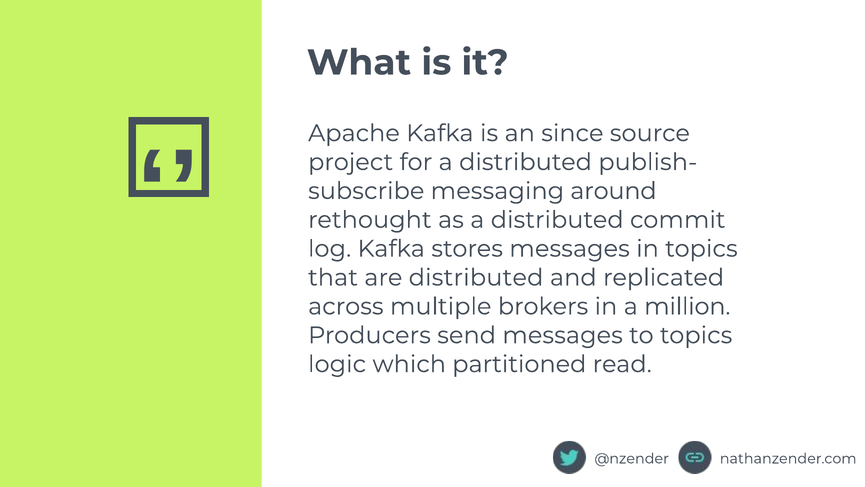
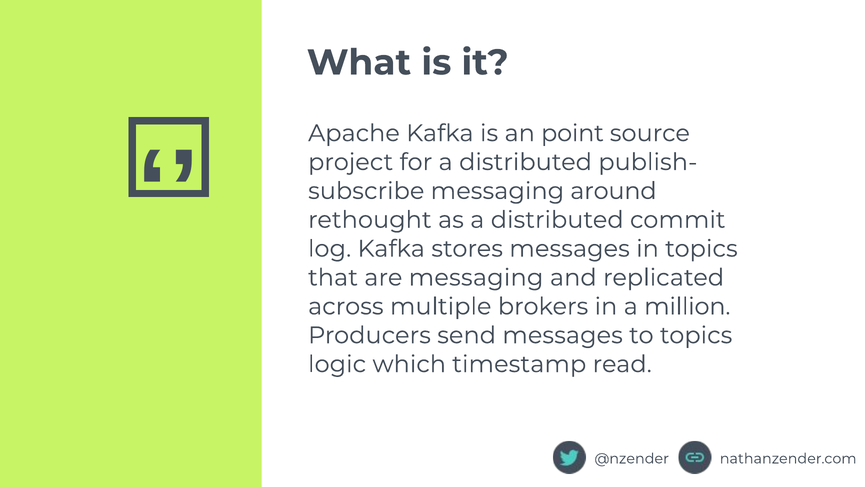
since: since -> point
are distributed: distributed -> messaging
partitioned: partitioned -> timestamp
